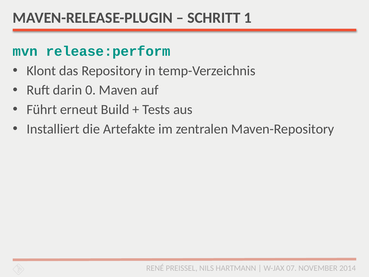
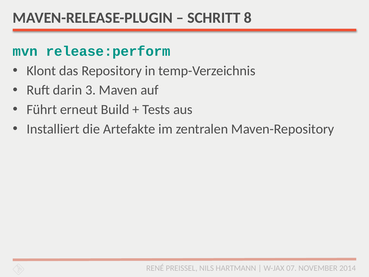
1: 1 -> 8
0: 0 -> 3
